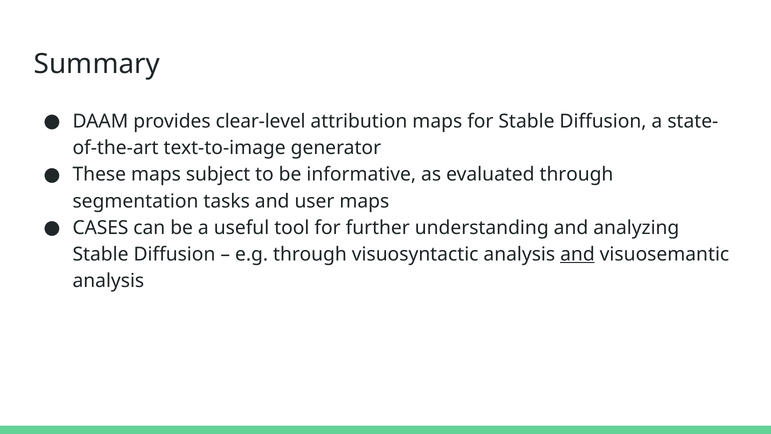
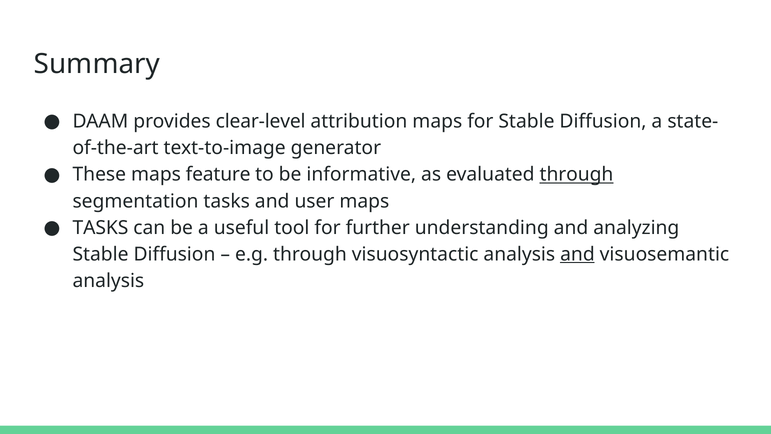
subject: subject -> feature
through at (576, 174) underline: none -> present
CASES at (100, 228): CASES -> TASKS
